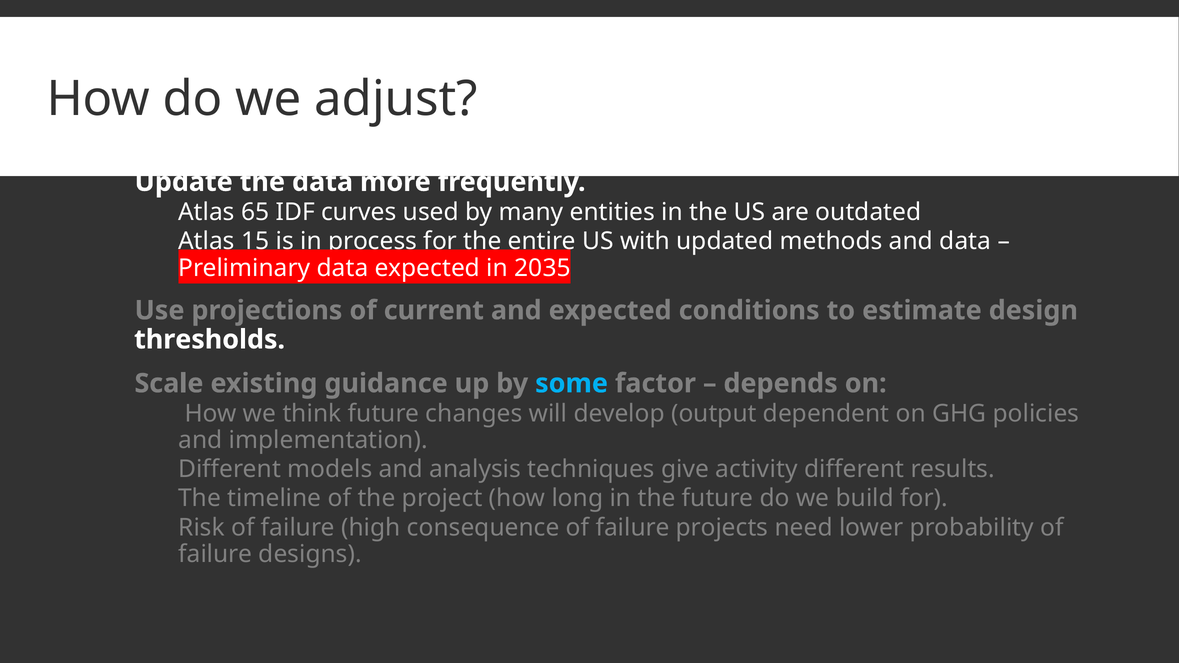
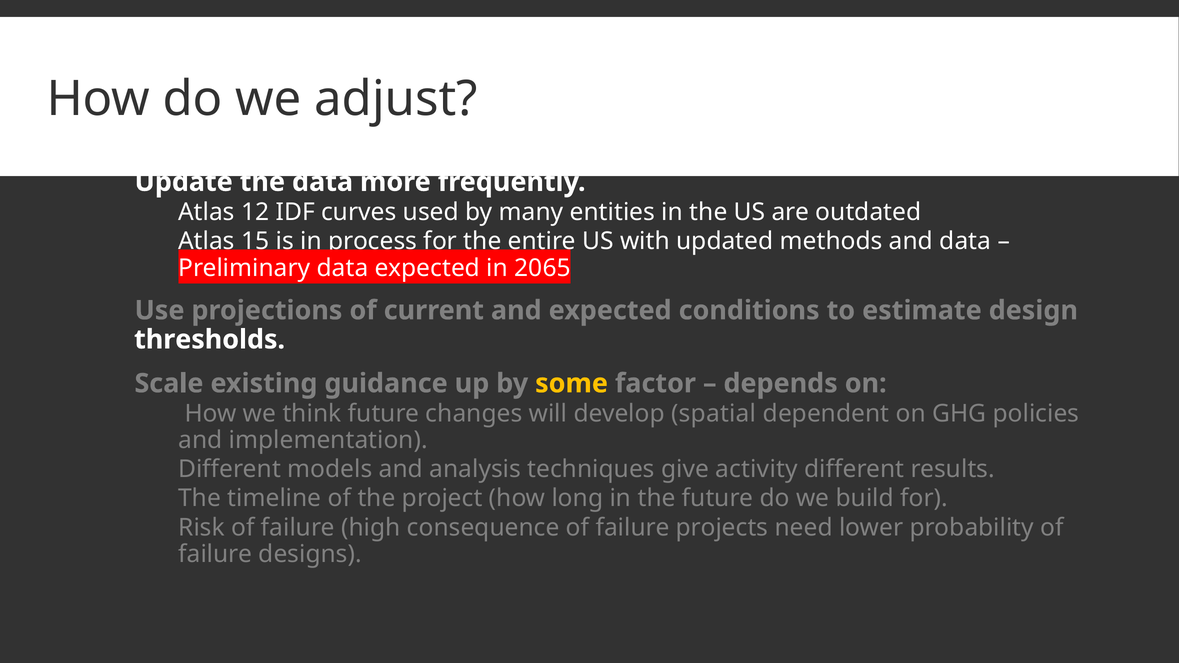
65: 65 -> 12
2035: 2035 -> 2065
some colour: light blue -> yellow
output: output -> spatial
